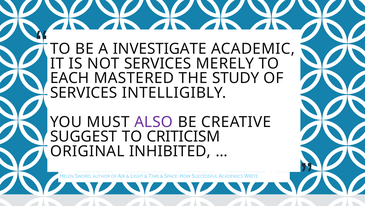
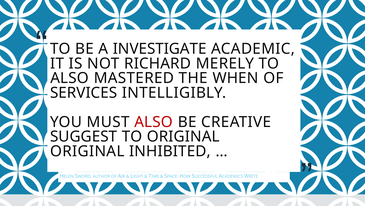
NOT SERVICES: SERVICES -> RICHARD
EACH at (70, 78): EACH -> ALSO
STUDY: STUDY -> WHEN
ALSO at (154, 122) colour: purple -> red
TO CRITICISM: CRITICISM -> ORIGINAL
